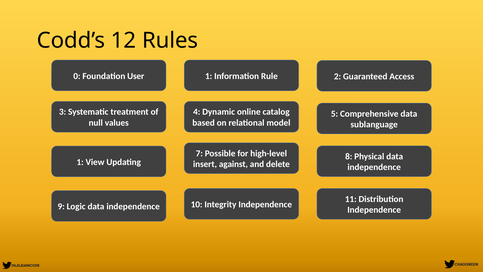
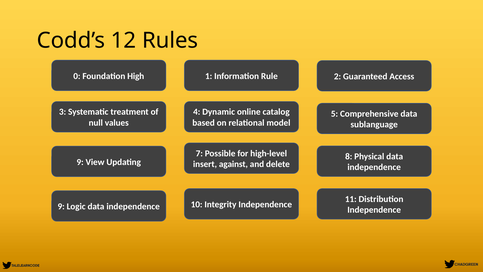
User: User -> High
1 at (80, 162): 1 -> 9
